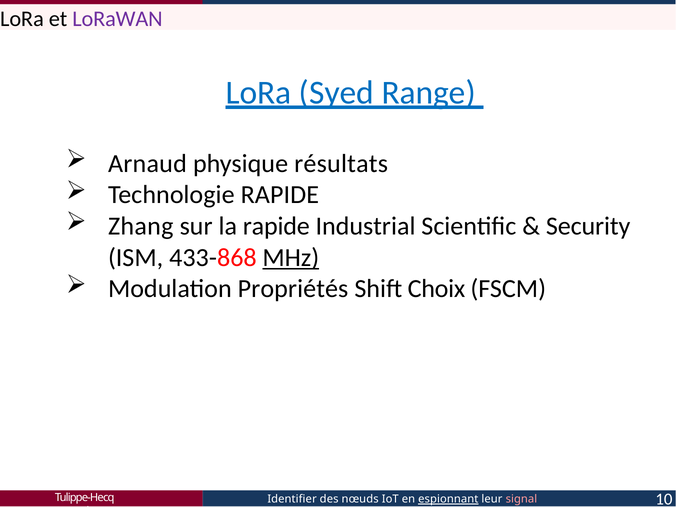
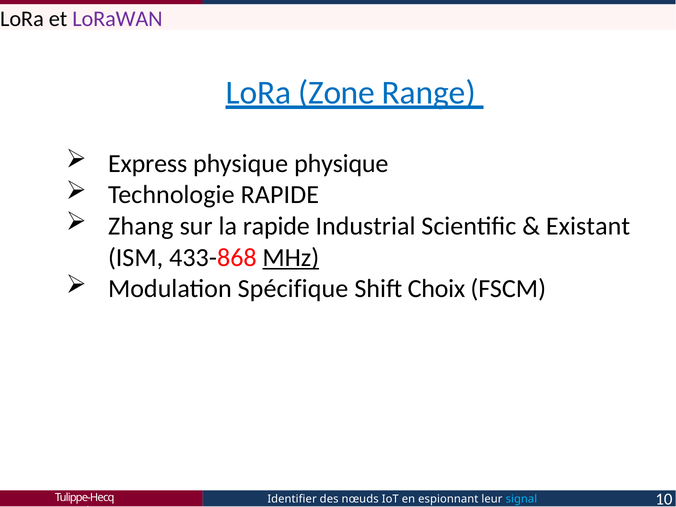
Syed: Syed -> Zone
Arnaud at (147, 164): Arnaud -> Express
physique résultats: résultats -> physique
Security: Security -> Existant
Propriétés: Propriétés -> Spécifique
espionnant underline: present -> none
signal colour: pink -> light blue
